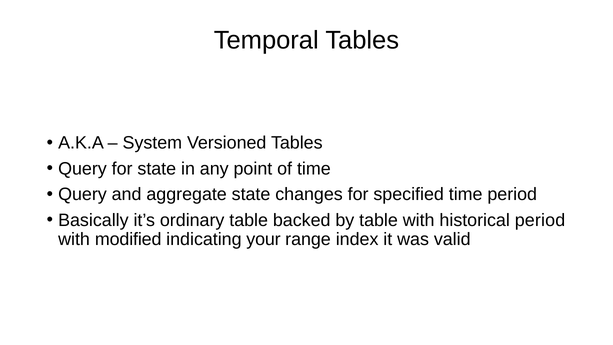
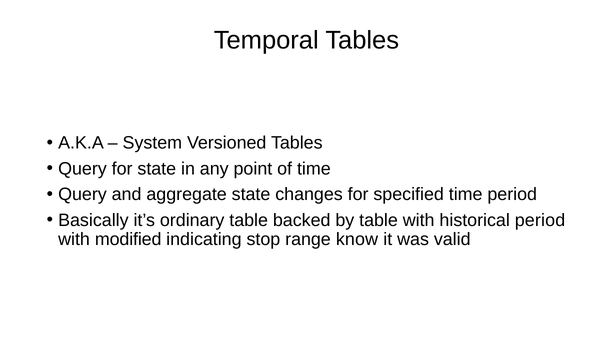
your: your -> stop
index: index -> know
